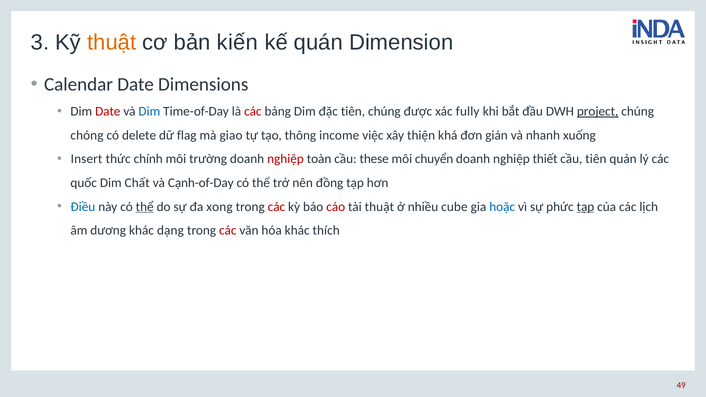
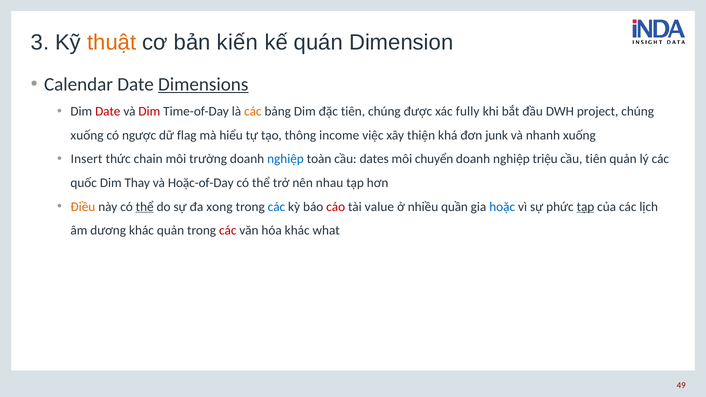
Dimensions underline: none -> present
Dim at (149, 111) colour: blue -> red
các at (253, 111) colour: red -> orange
project underline: present -> none
chóng at (87, 135): chóng -> xuống
delete: delete -> ngược
giao: giao -> hiểu
gián: gián -> junk
chính: chính -> chain
nghiệp at (285, 159) colour: red -> blue
these: these -> dates
thiết: thiết -> triệu
Chất: Chất -> Thay
Cạnh-of-Day: Cạnh-of-Day -> Hoặc-of-Day
đồng: đồng -> nhau
Điều colour: blue -> orange
các at (276, 207) colour: red -> blue
tài thuật: thuật -> value
cube: cube -> quần
khác dạng: dạng -> quản
thích: thích -> what
